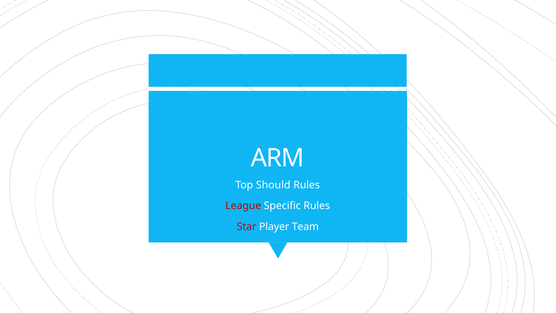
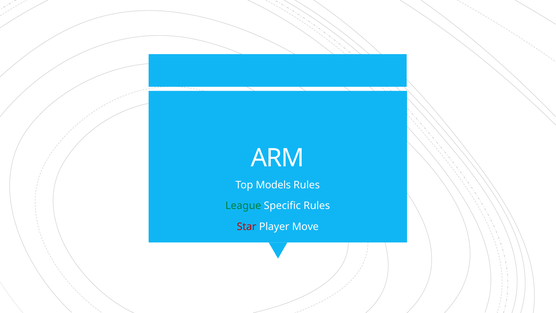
Should: Should -> Models
League colour: red -> green
Team: Team -> Move
